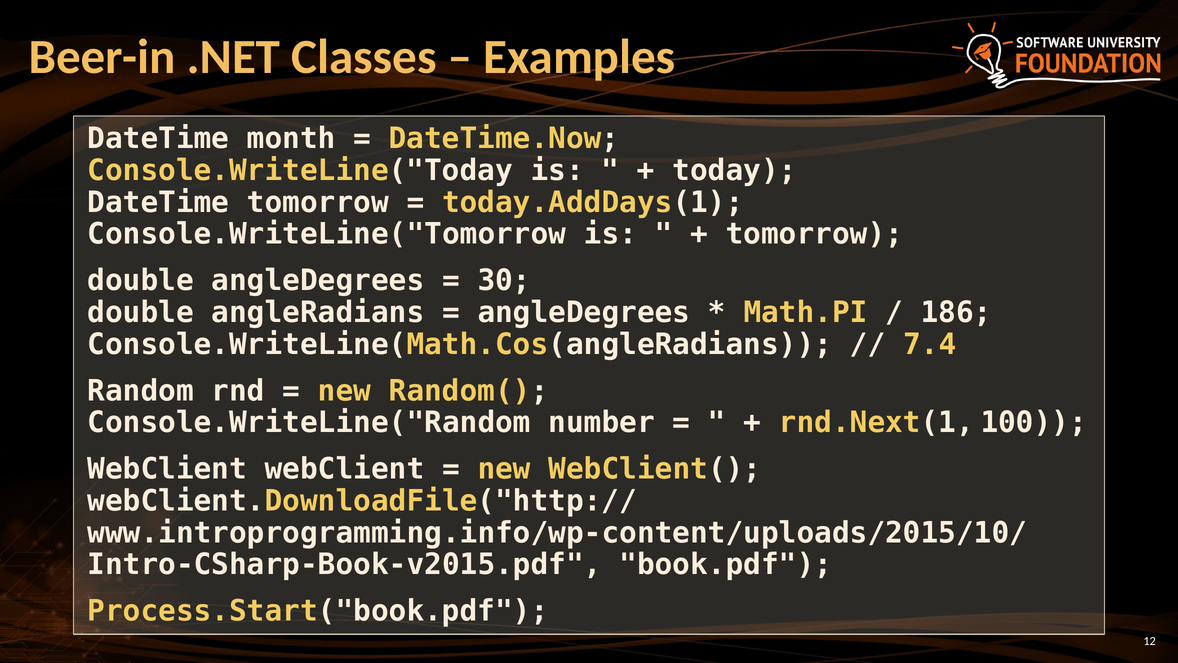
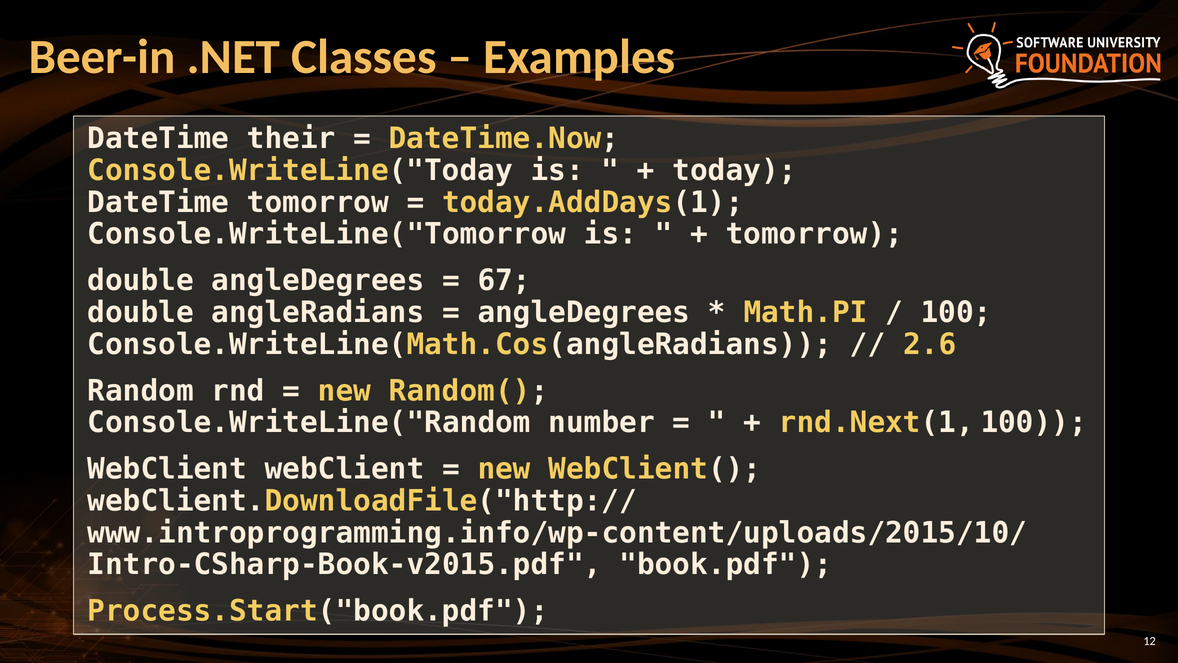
month: month -> their
30: 30 -> 67
186 at (956, 312): 186 -> 100
7.4: 7.4 -> 2.6
